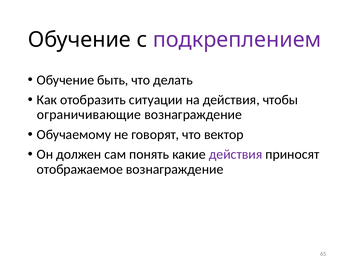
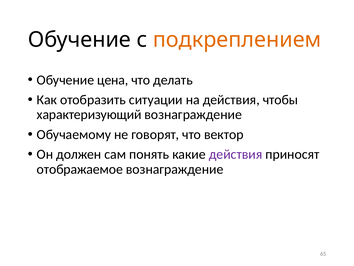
подкреплением colour: purple -> orange
быть: быть -> цена
ограничивающие: ограничивающие -> характеризующий
